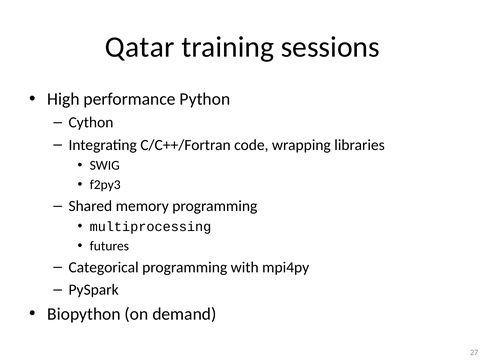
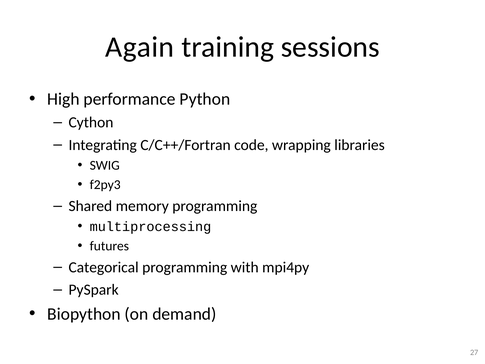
Qatar: Qatar -> Again
